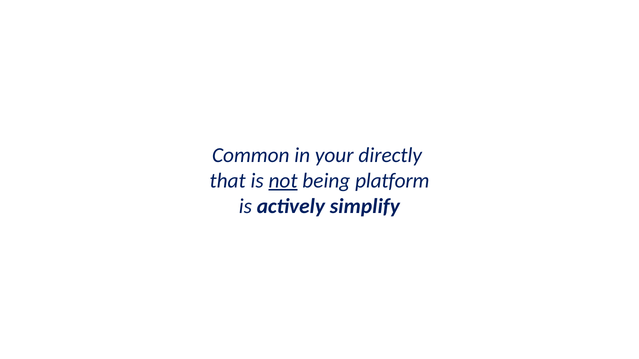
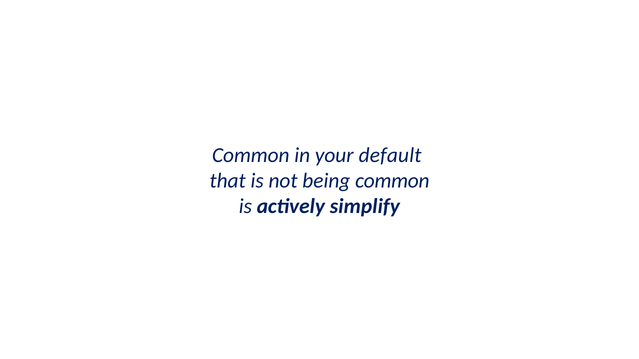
directly: directly -> default
not underline: present -> none
being platform: platform -> common
